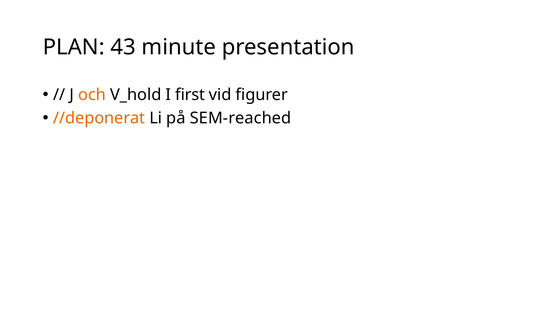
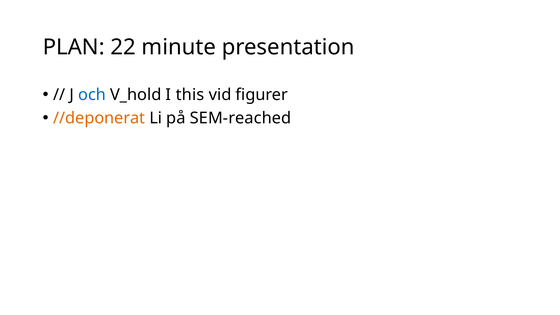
43: 43 -> 22
och colour: orange -> blue
first: first -> this
